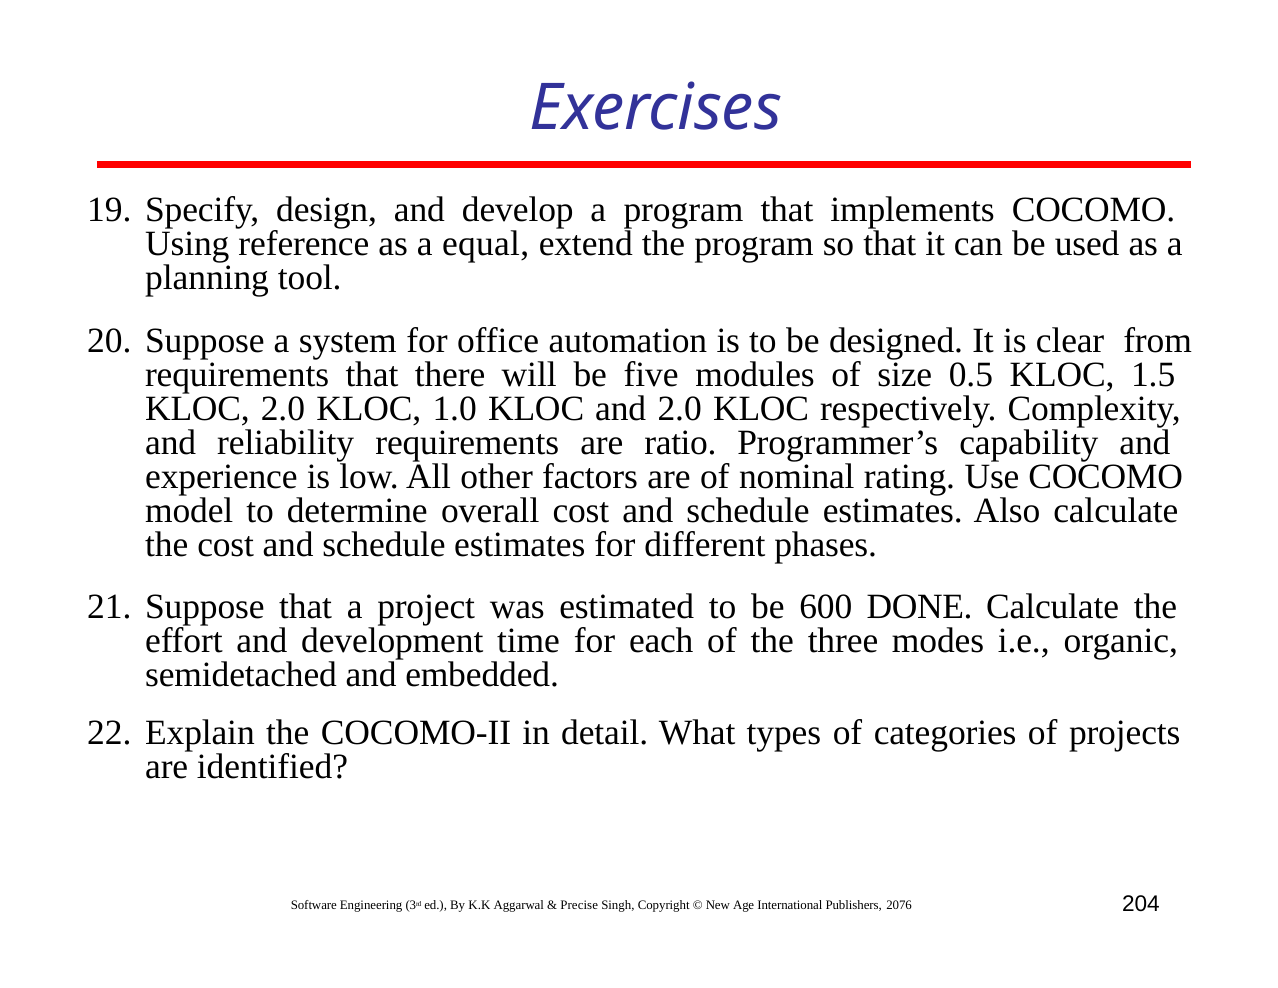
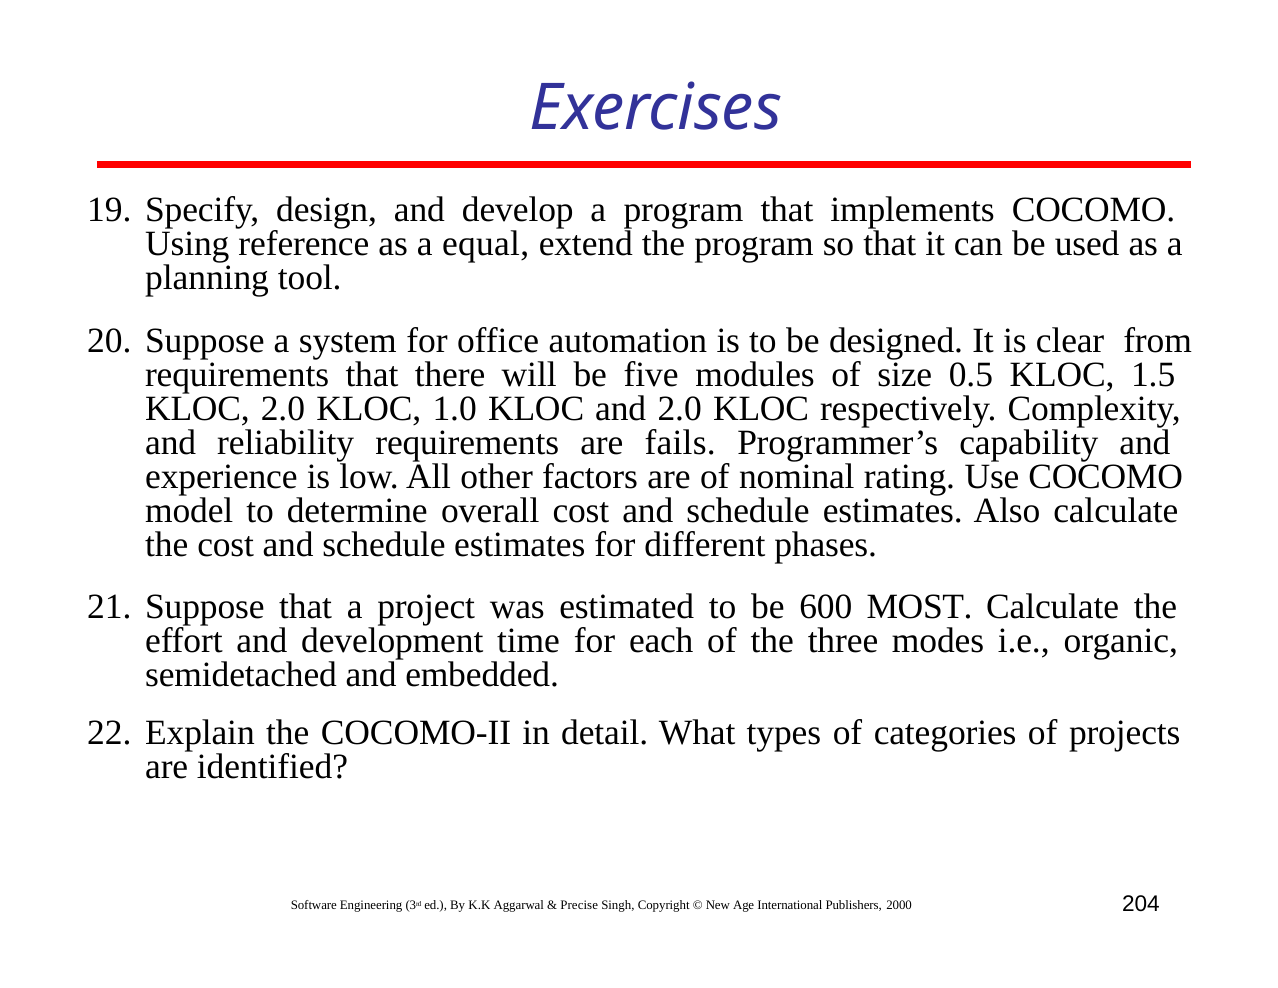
ratio: ratio -> fails
DONE: DONE -> MOST
2076: 2076 -> 2000
